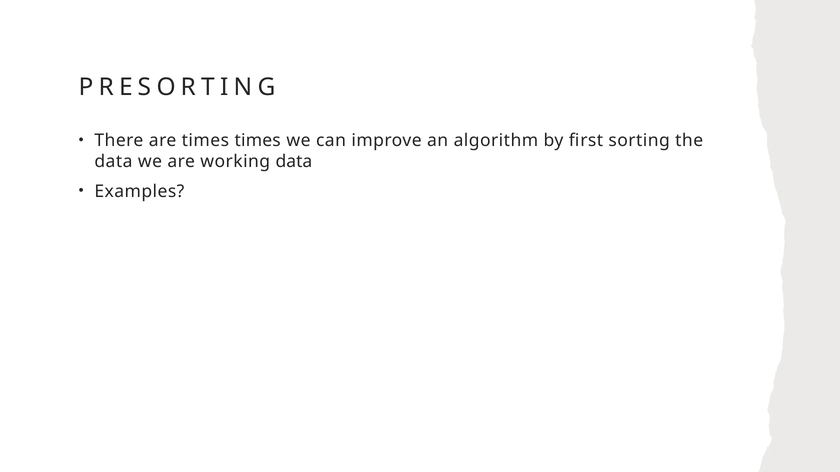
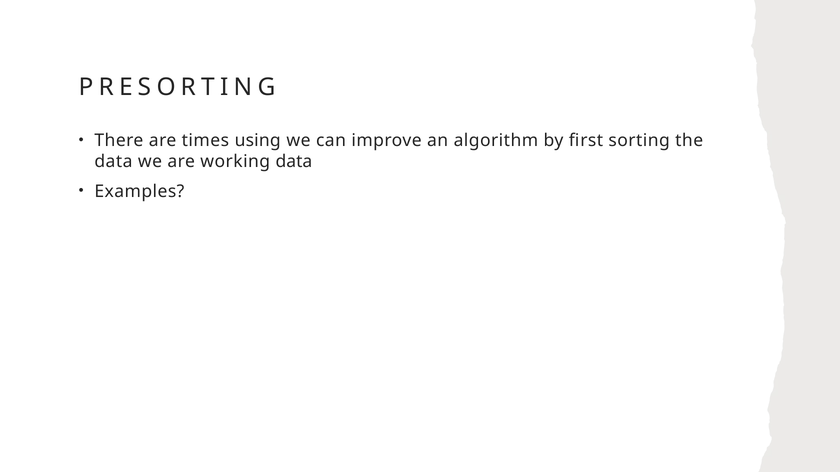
times times: times -> using
